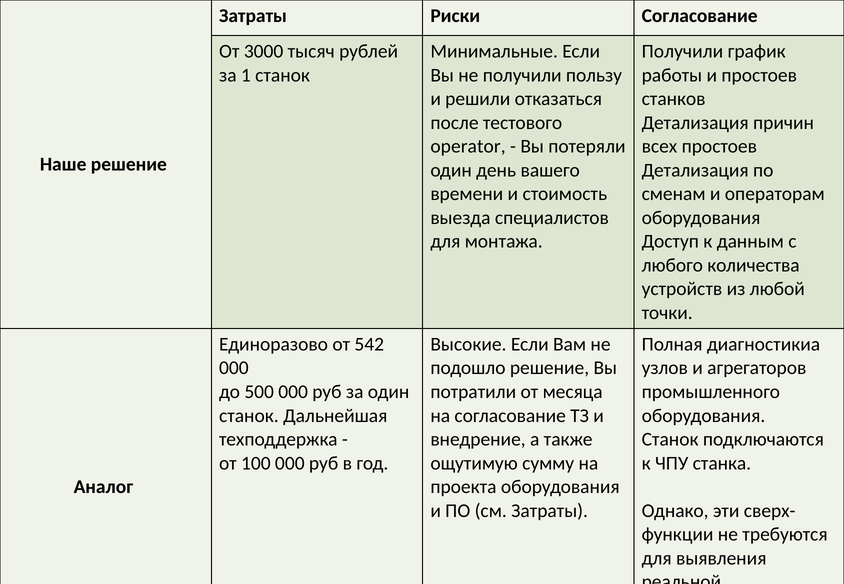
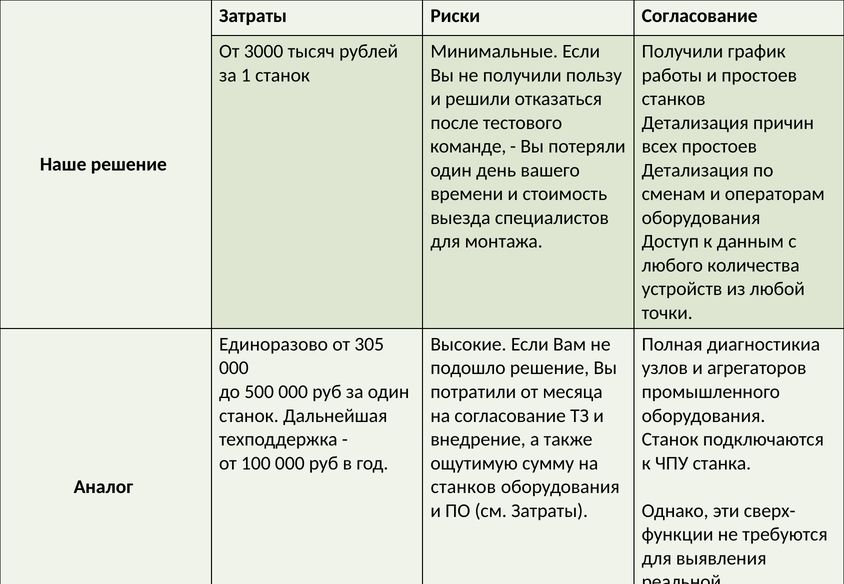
operator: operator -> команде
542: 542 -> 305
проекта at (463, 487): проекта -> станков
